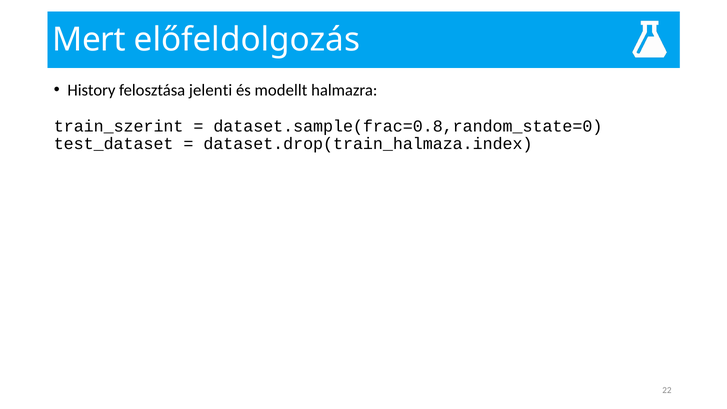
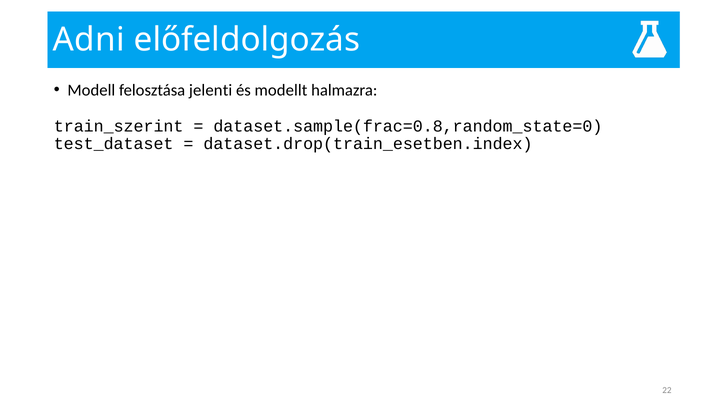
Mert: Mert -> Adni
History: History -> Modell
dataset.drop(train_halmaza.index: dataset.drop(train_halmaza.index -> dataset.drop(train_esetben.index
